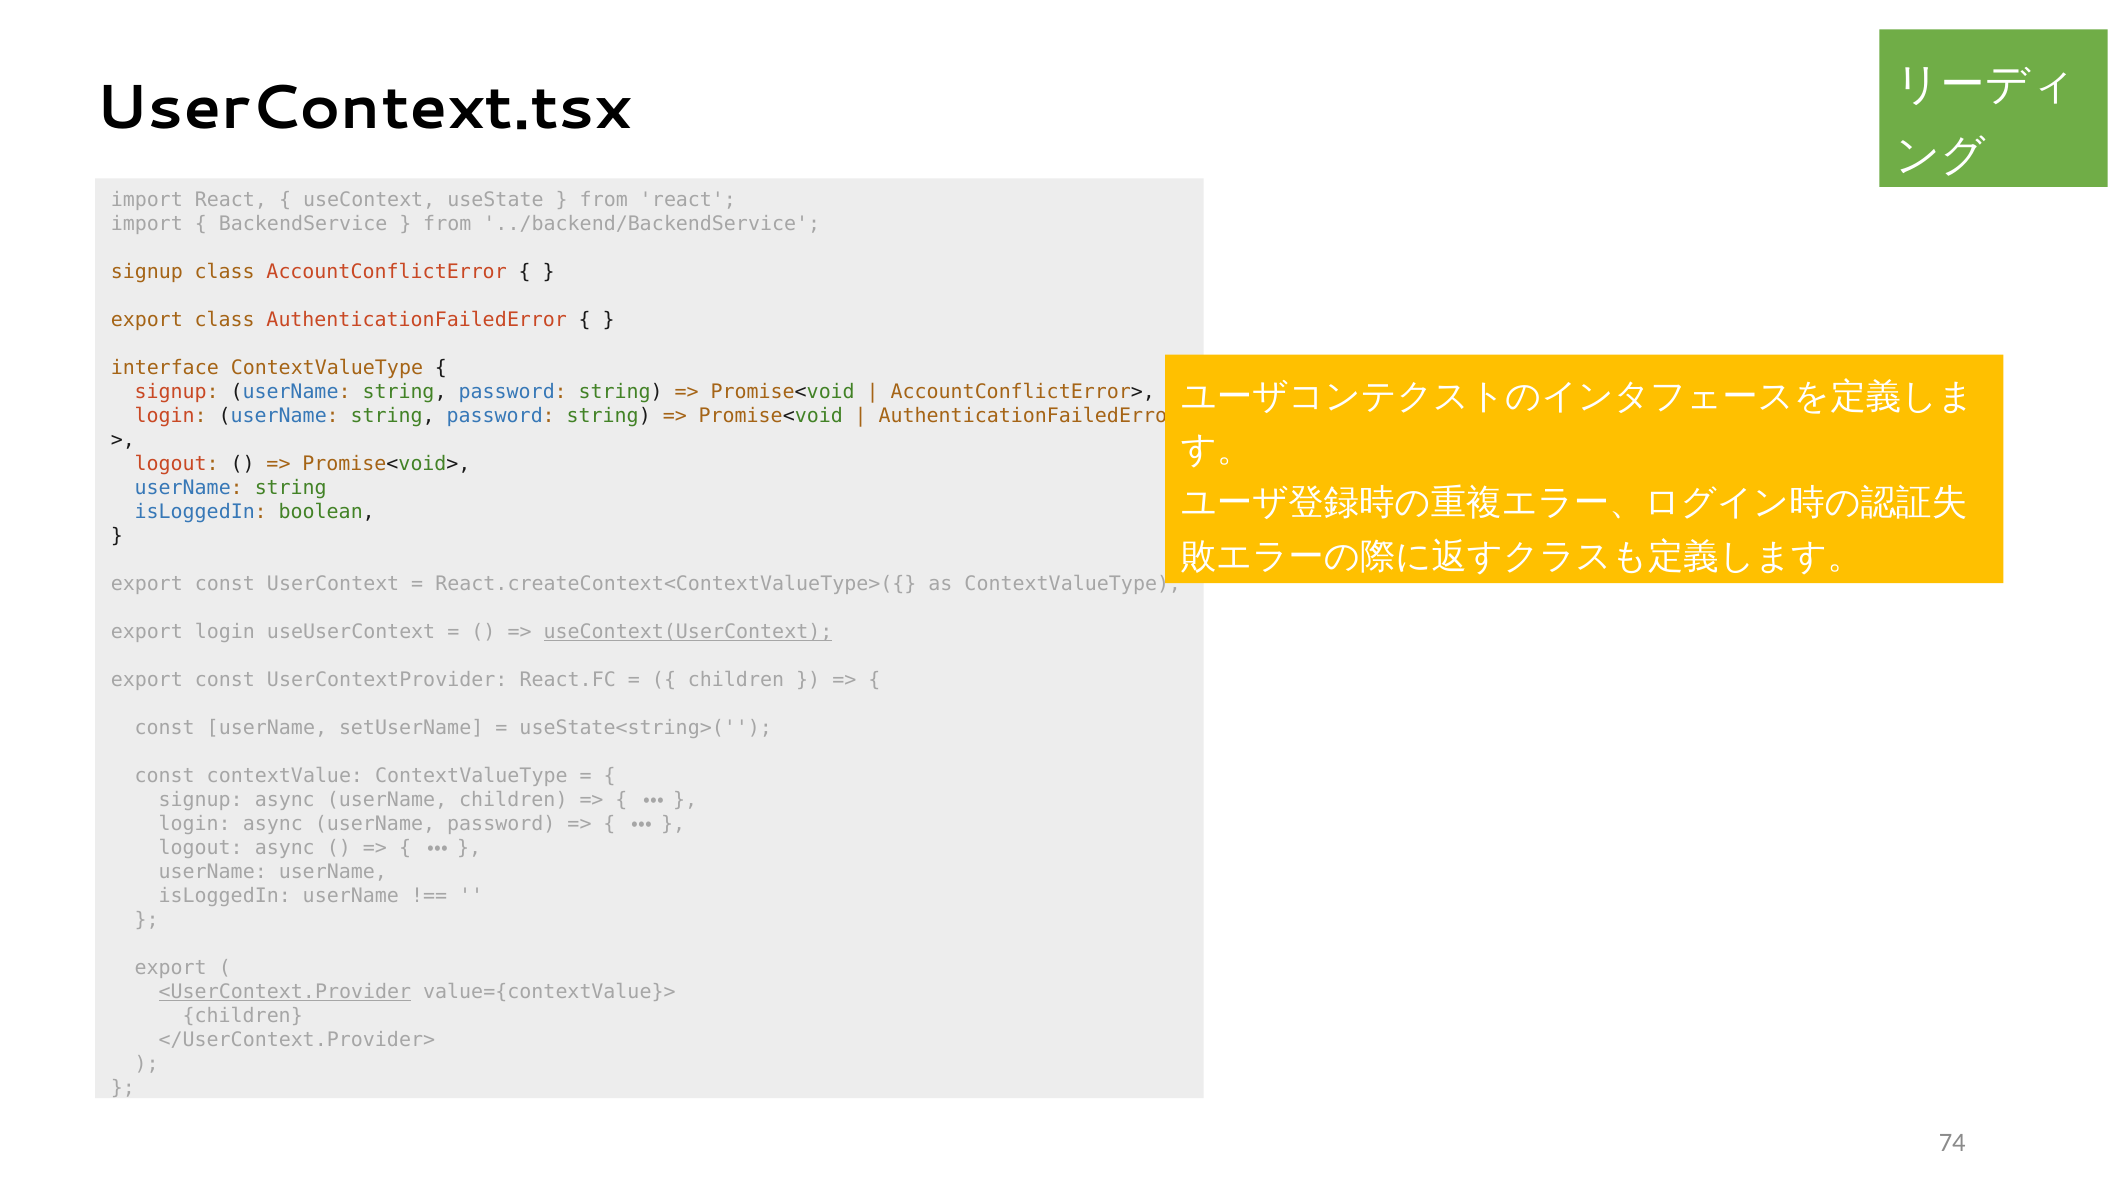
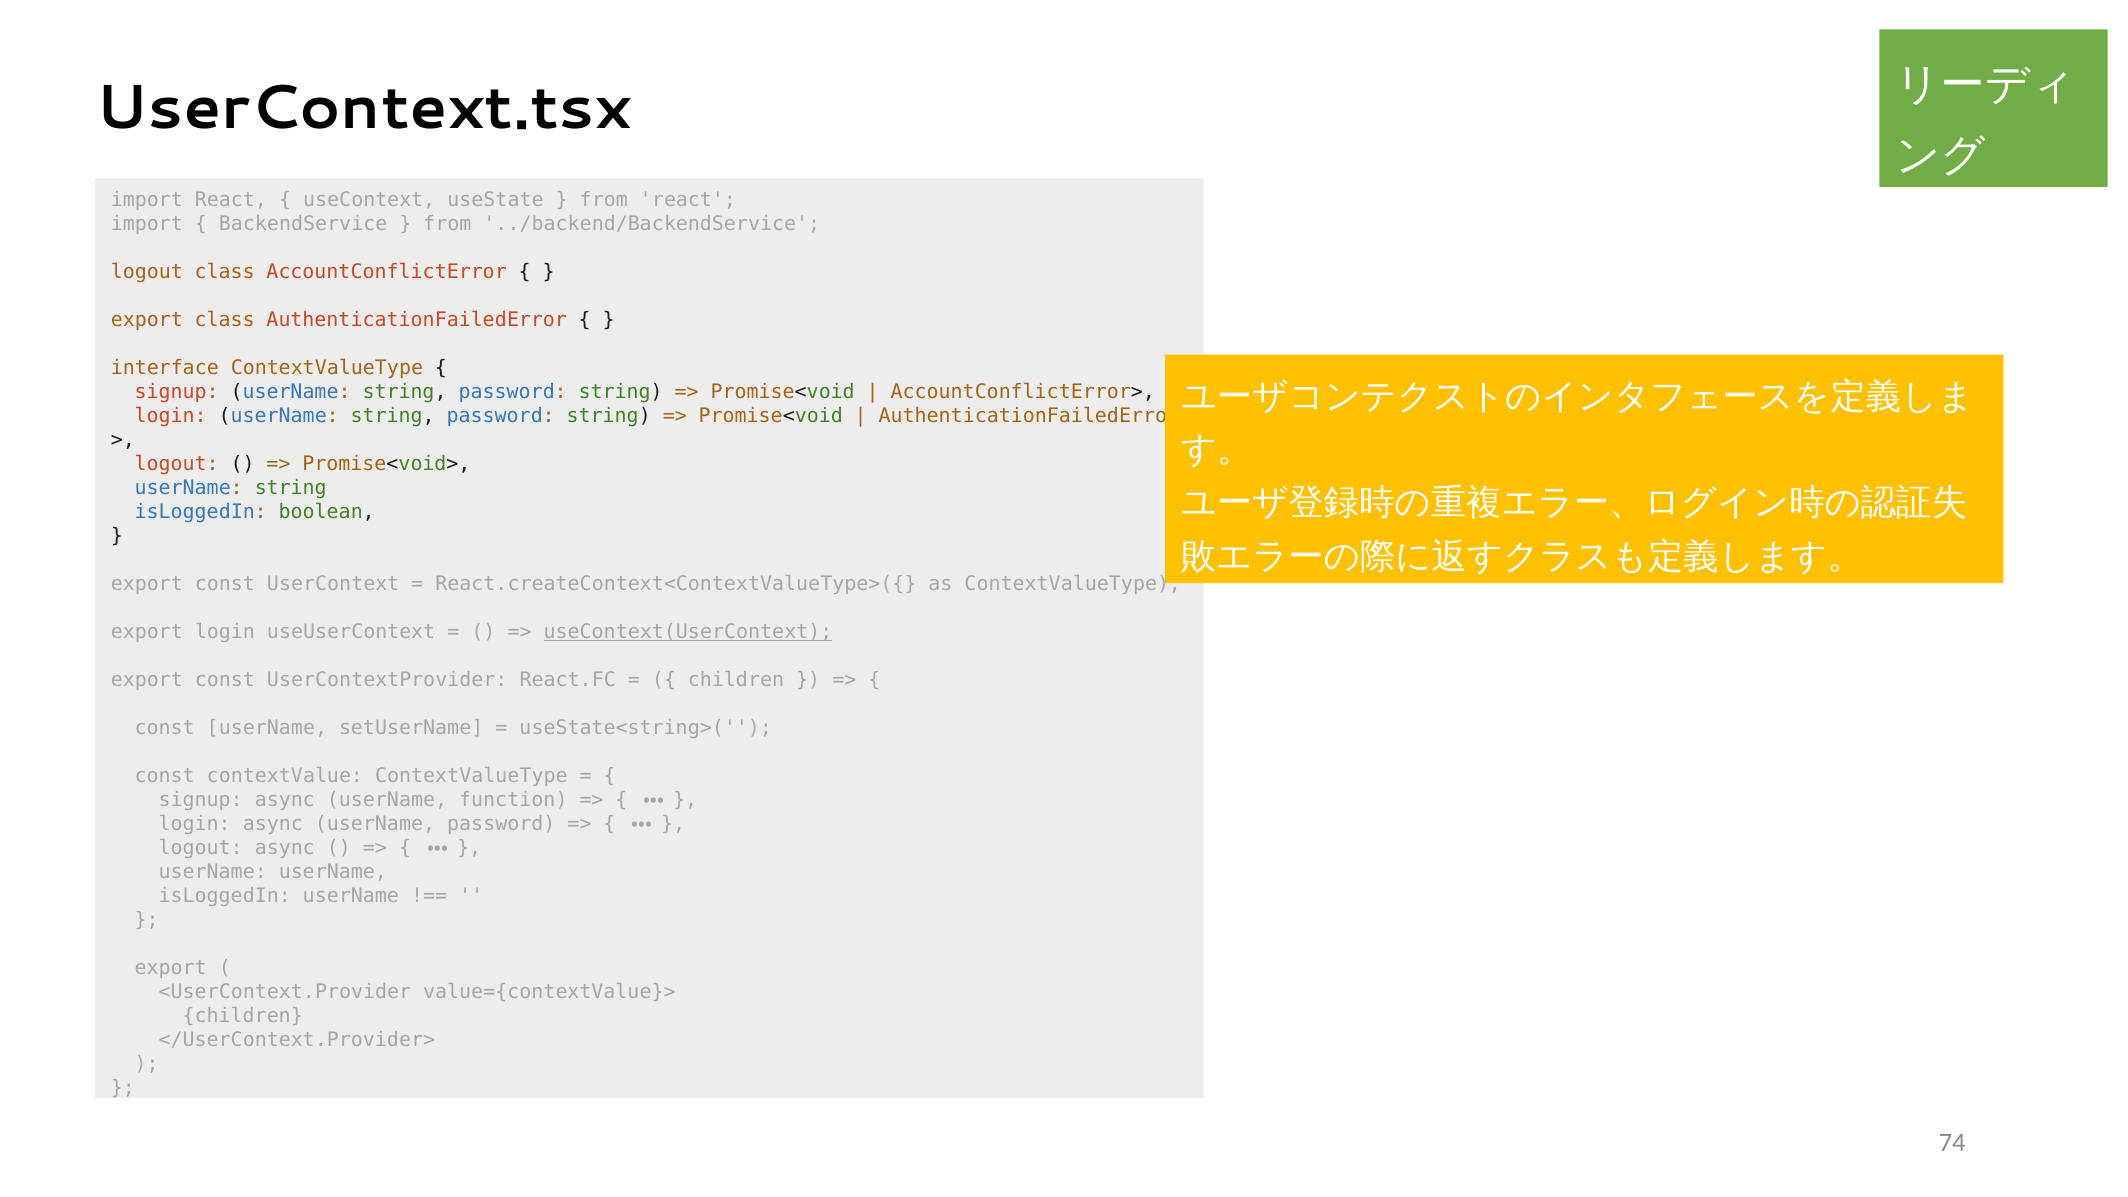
signup at (147, 272): signup -> logout
userName children: children -> function
<UserContext.Provider underline: present -> none
